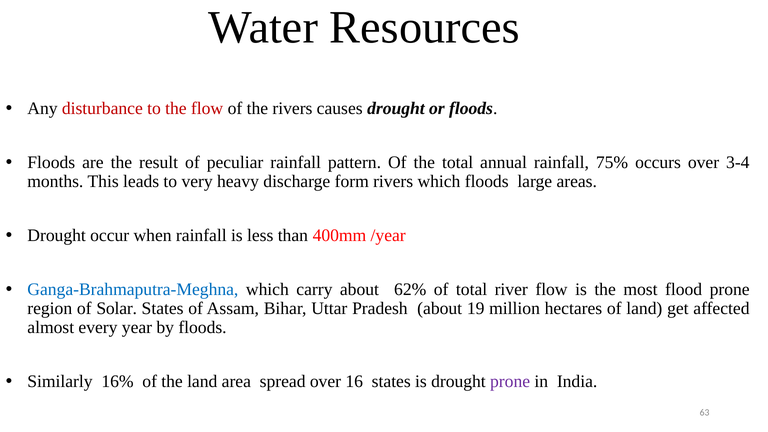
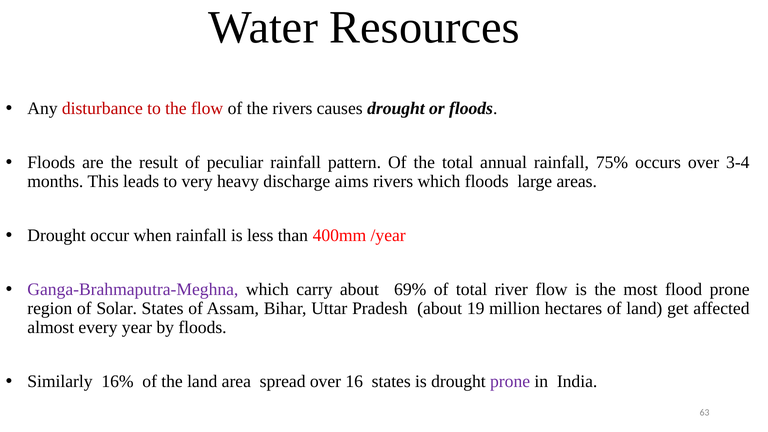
form: form -> aims
Ganga-Brahmaputra-Meghna colour: blue -> purple
62%: 62% -> 69%
